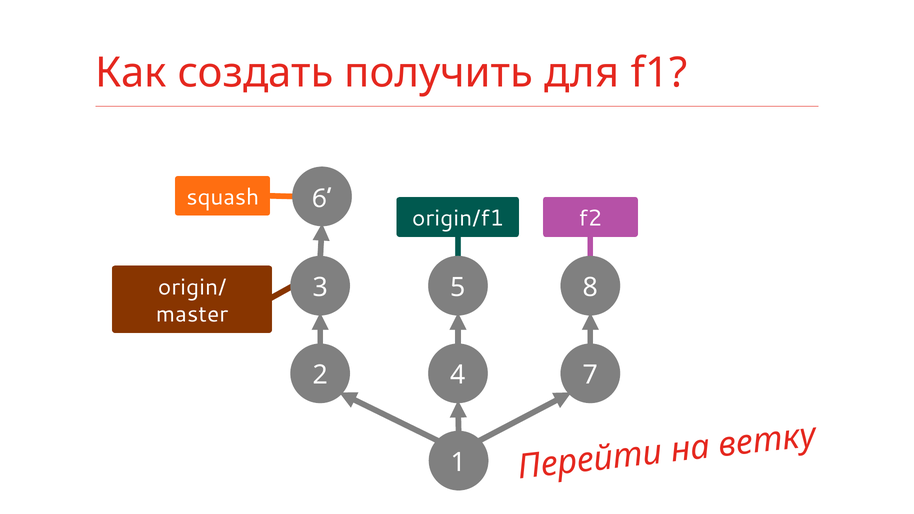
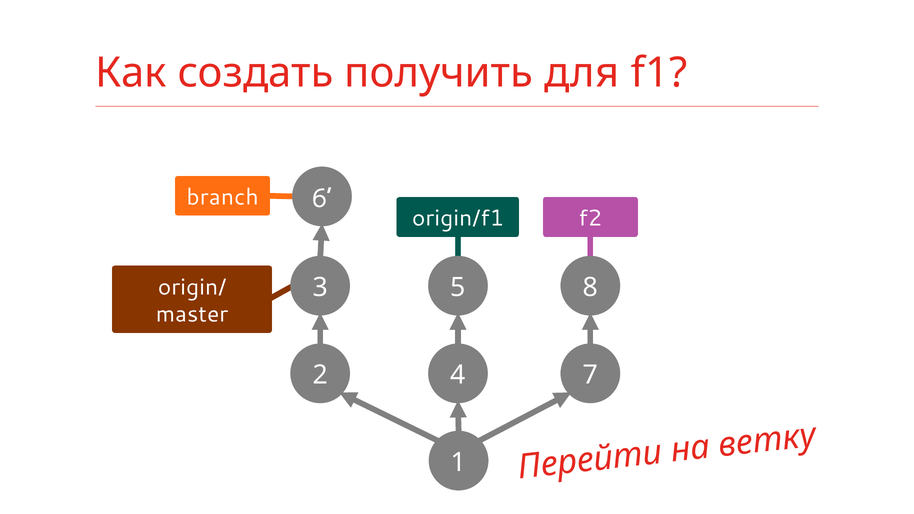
squash: squash -> branch
